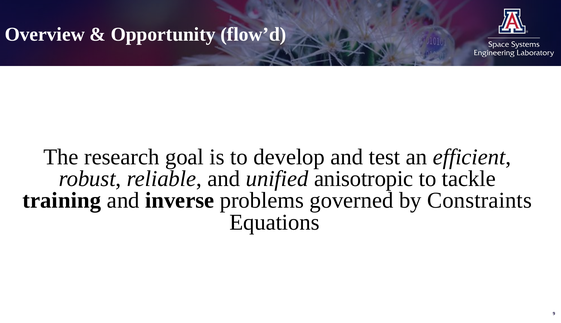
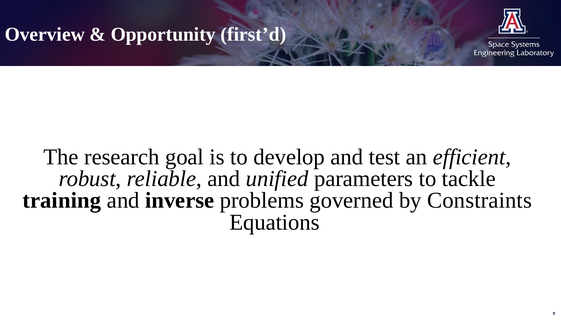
flow’d: flow’d -> first’d
anisotropic: anisotropic -> parameters
